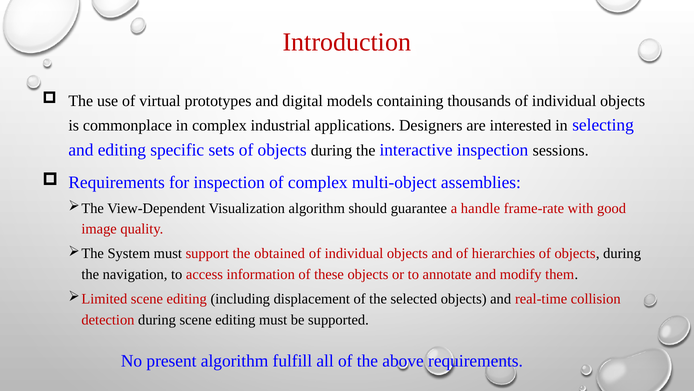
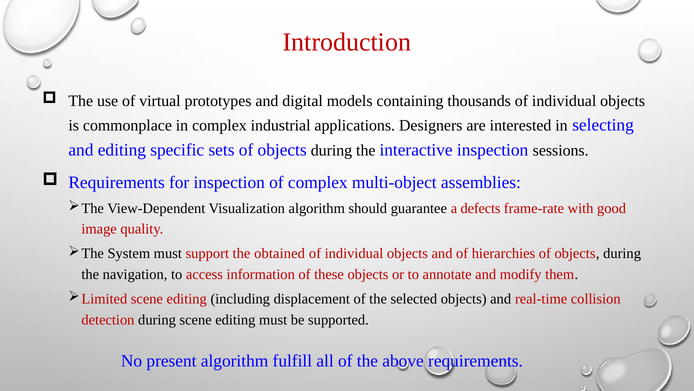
handle: handle -> defects
